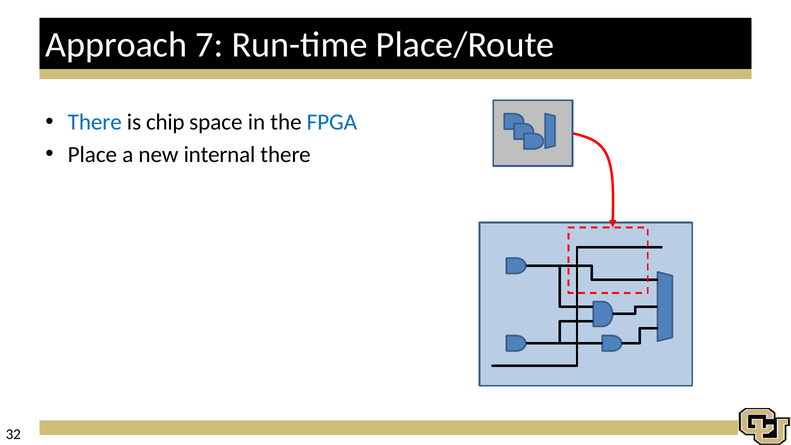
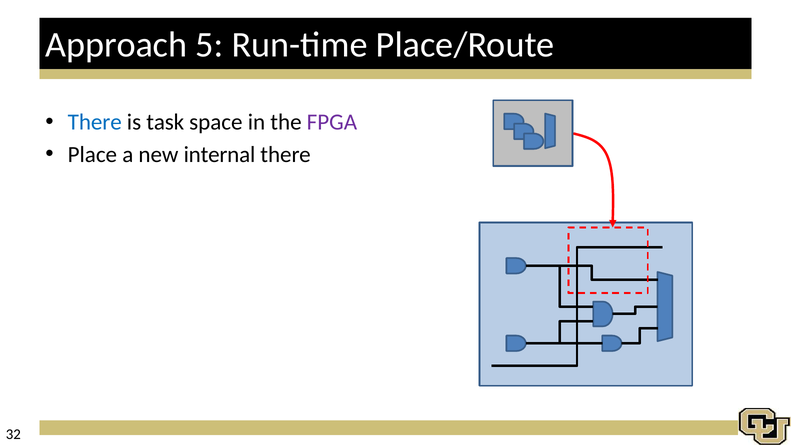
7: 7 -> 5
chip: chip -> task
FPGA colour: blue -> purple
